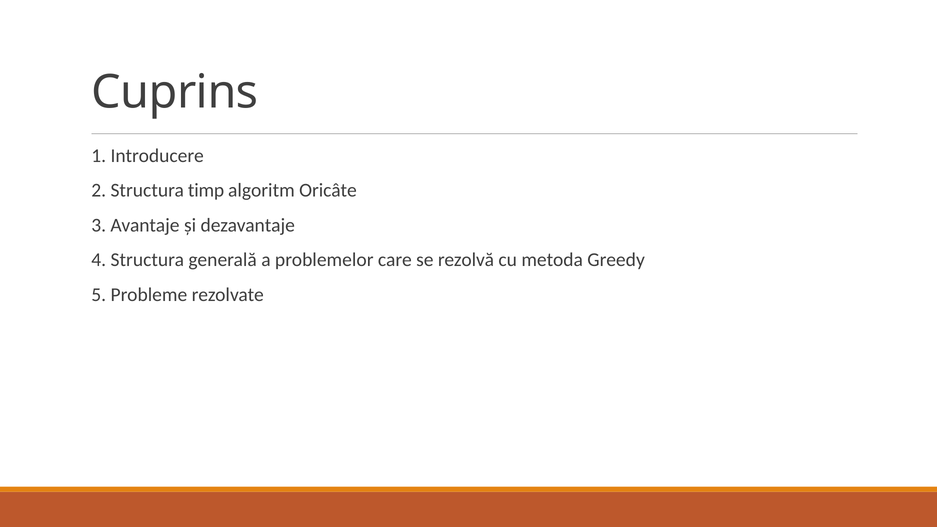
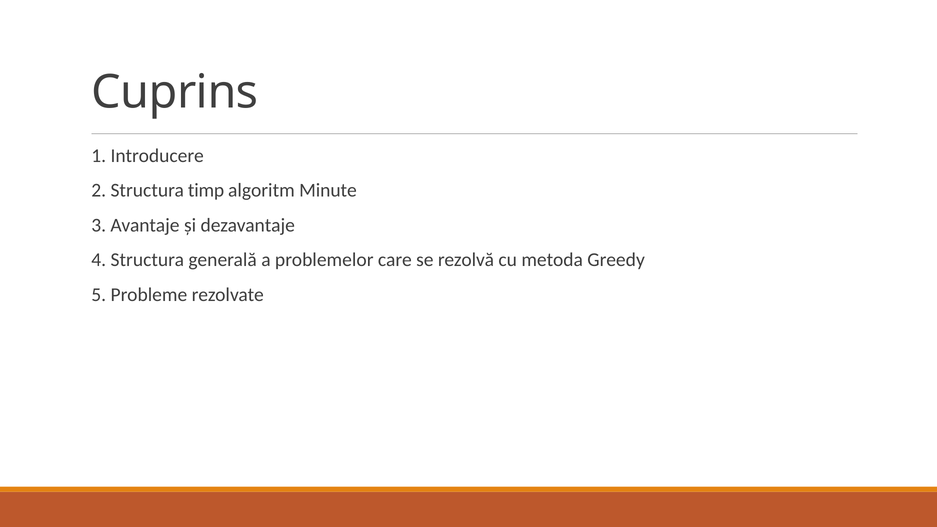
Oricâte: Oricâte -> Minute
